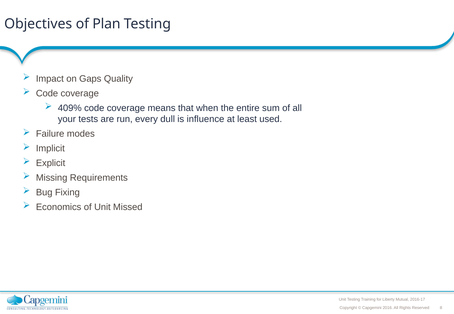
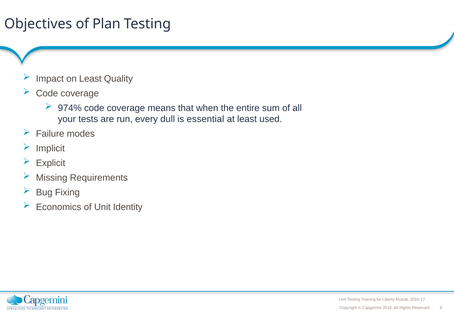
on Gaps: Gaps -> Least
409%: 409% -> 974%
influence: influence -> essential
Missed: Missed -> Identity
